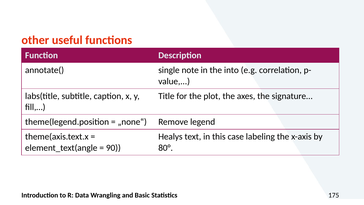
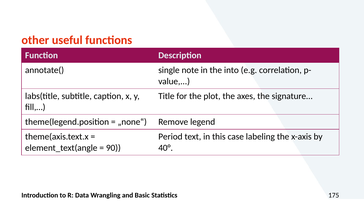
Healys: Healys -> Period
80°: 80° -> 40°
